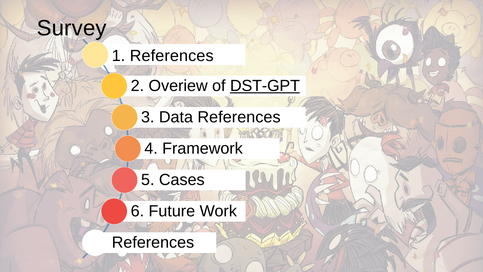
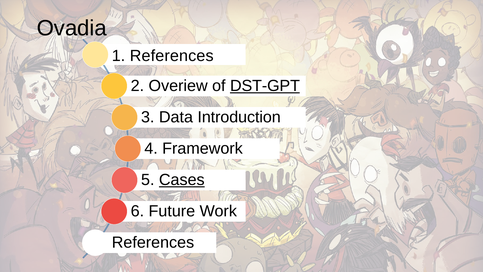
Survey: Survey -> Ovadia
Data References: References -> Introduction
Cases underline: none -> present
